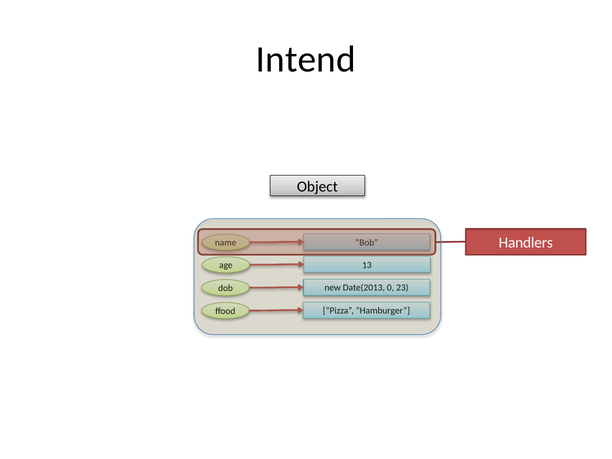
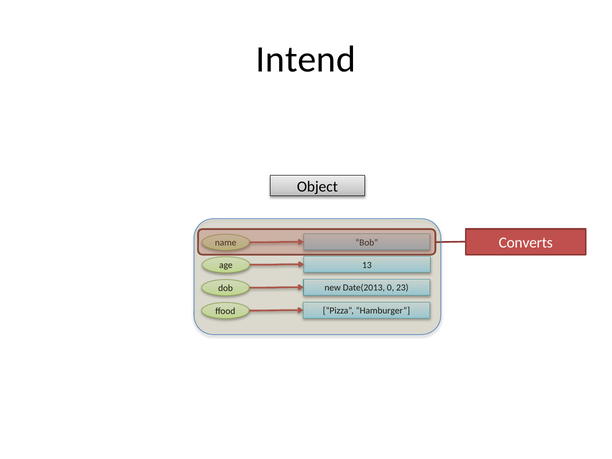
Handlers: Handlers -> Converts
